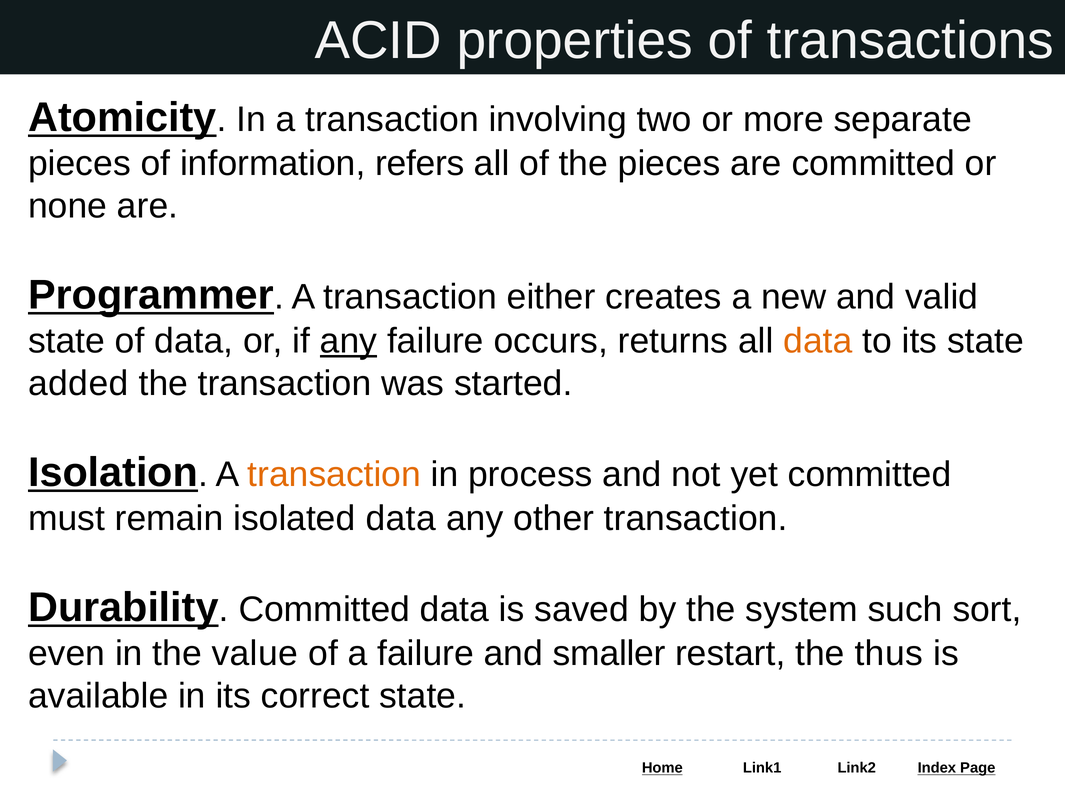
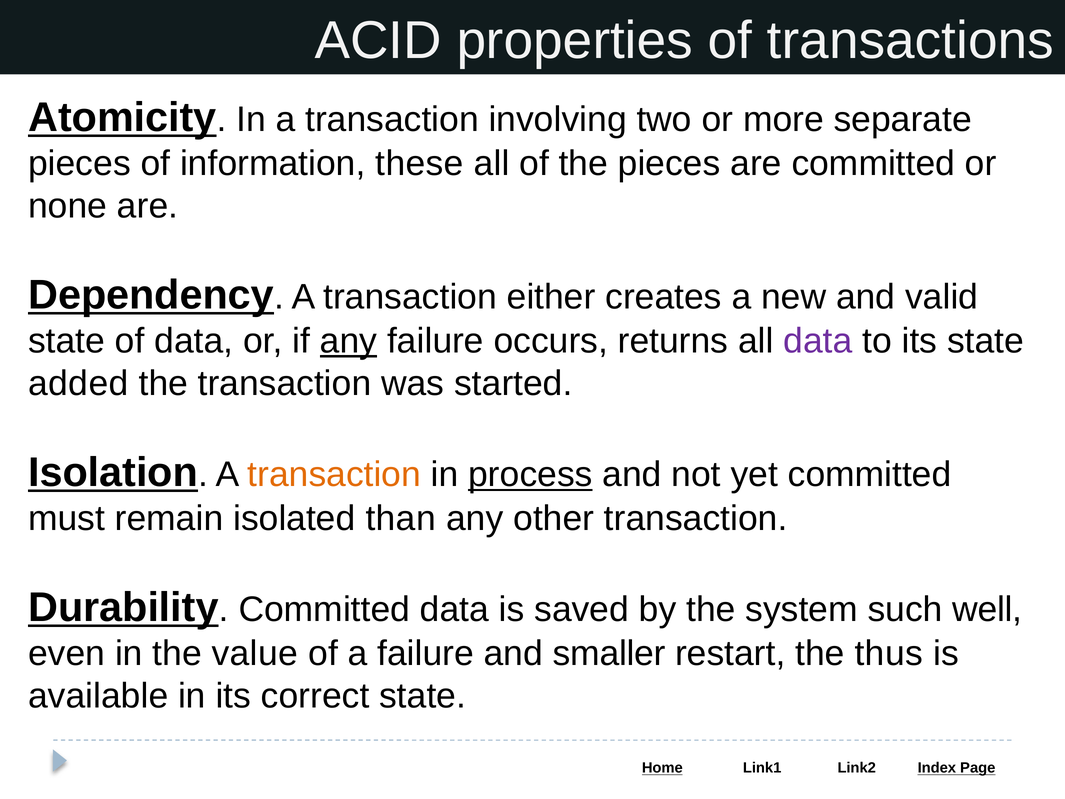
refers: refers -> these
Programmer: Programmer -> Dependency
data at (818, 341) colour: orange -> purple
process underline: none -> present
isolated data: data -> than
sort: sort -> well
